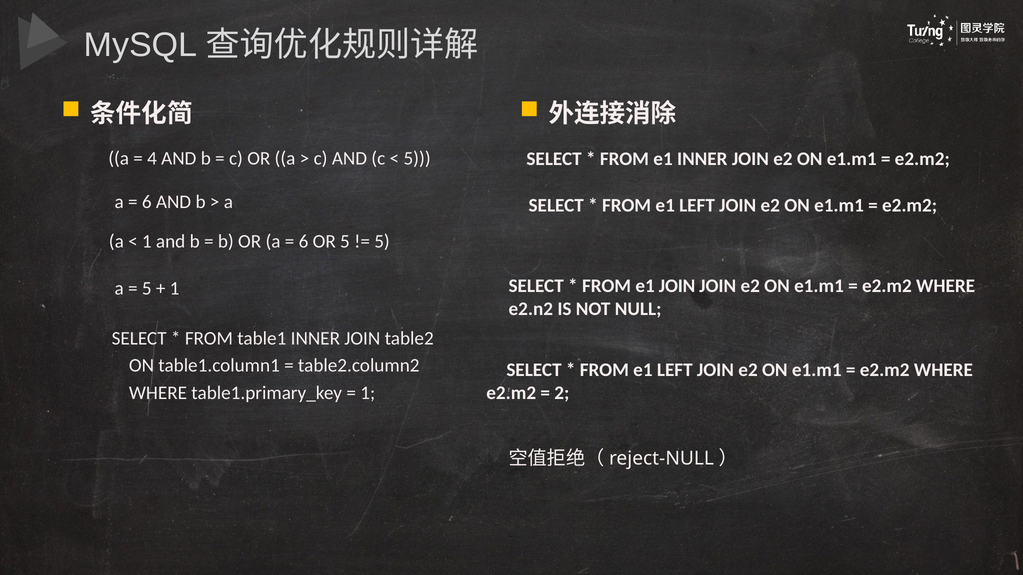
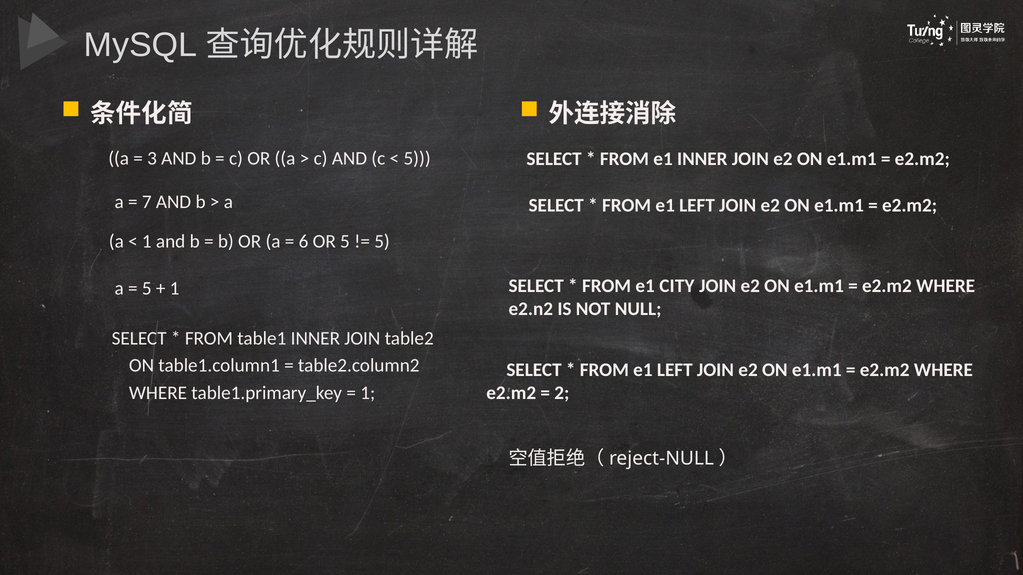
4: 4 -> 3
6 at (147, 202): 6 -> 7
e1 JOIN: JOIN -> CITY
